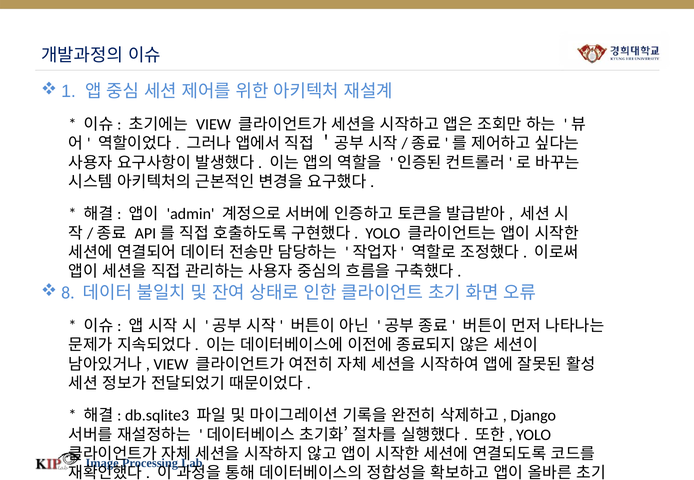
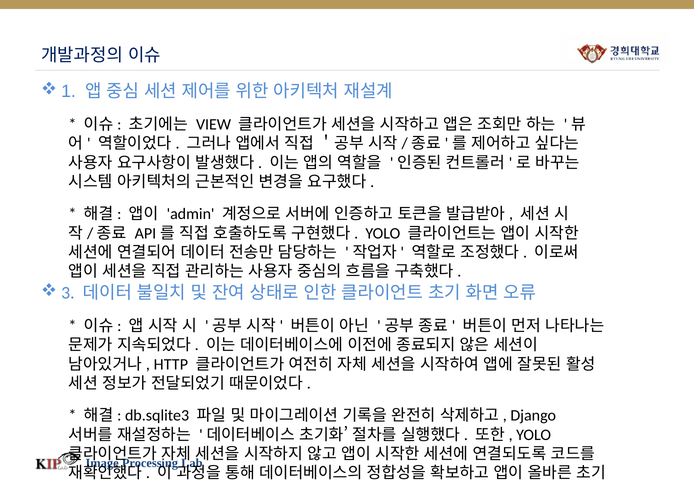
8: 8 -> 3
VIEW at (171, 365): VIEW -> HTTP
